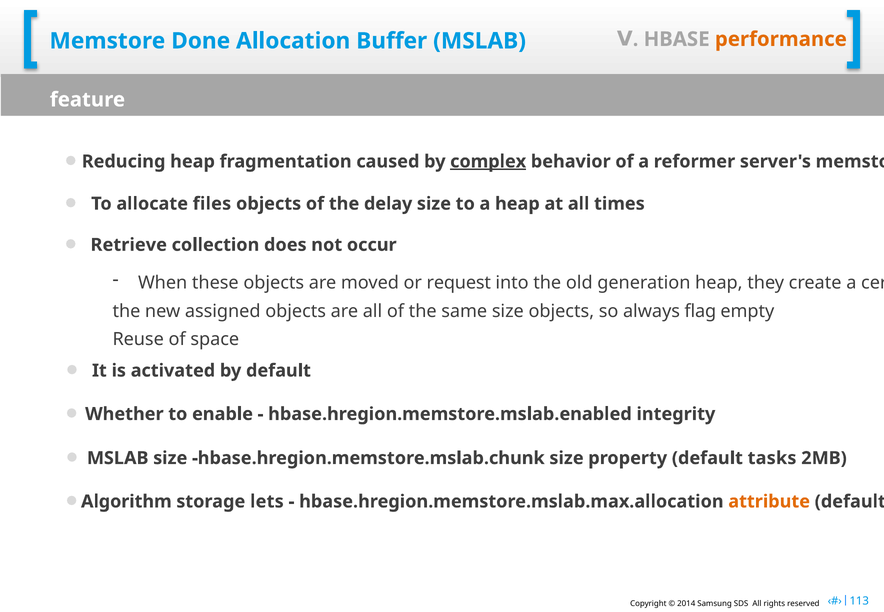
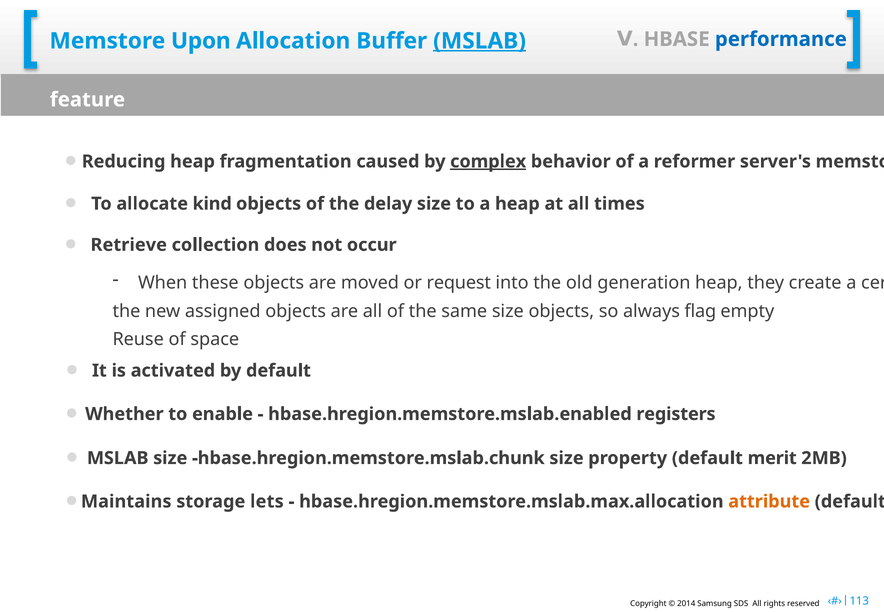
performance colour: orange -> blue
Done: Done -> Upon
MSLAB at (480, 41) underline: none -> present
files: files -> kind
integrity: integrity -> registers
tasks: tasks -> merit
Algorithm: Algorithm -> Maintains
